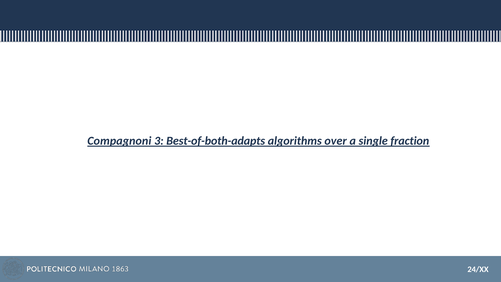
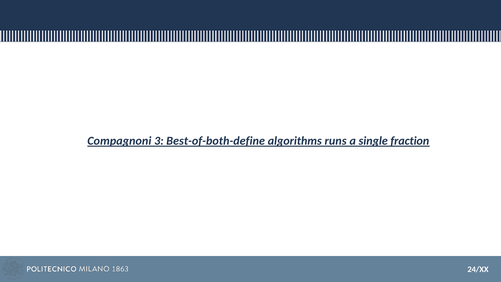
Best-of-both-adapts: Best-of-both-adapts -> Best-of-both-define
over: over -> runs
